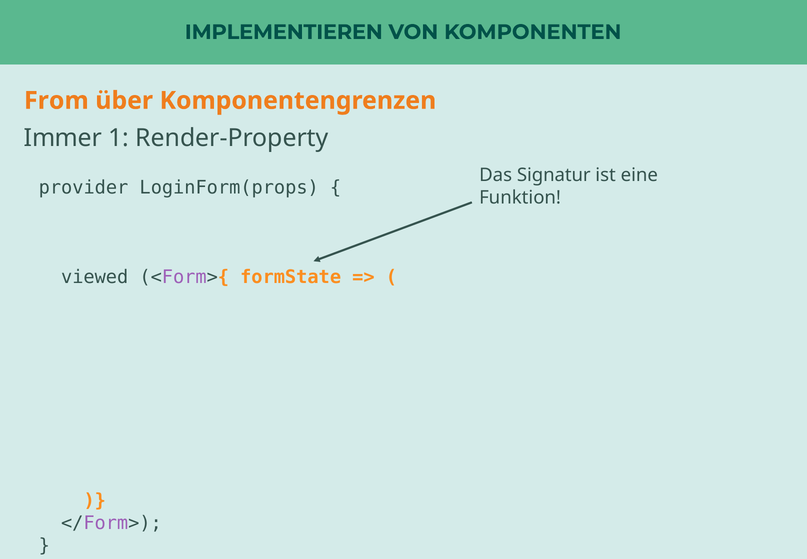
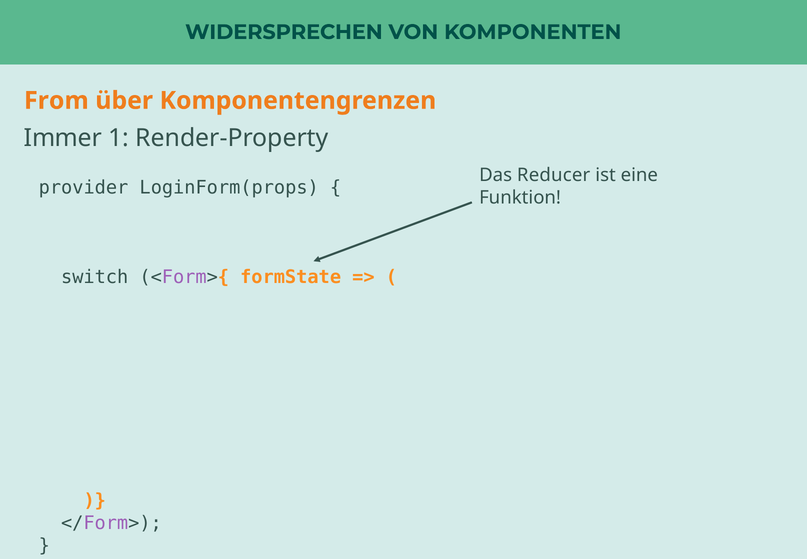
IMPLEMENTIEREN: IMPLEMENTIEREN -> WIDERSPRECHEN
Signatur: Signatur -> Reducer
viewed: viewed -> switch
